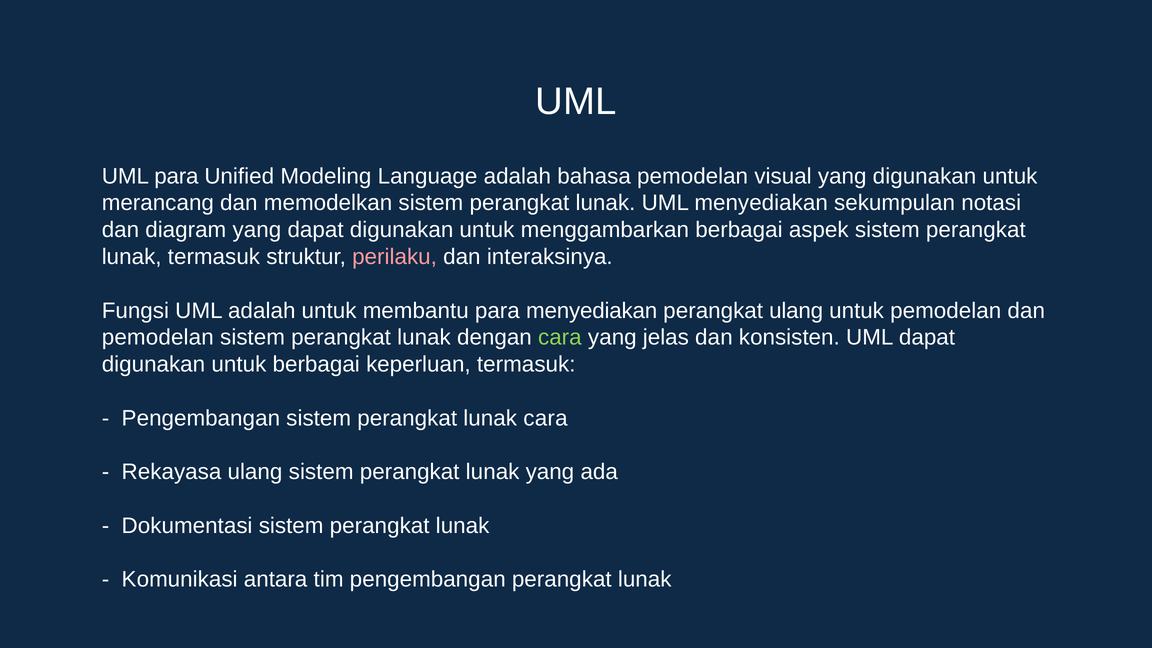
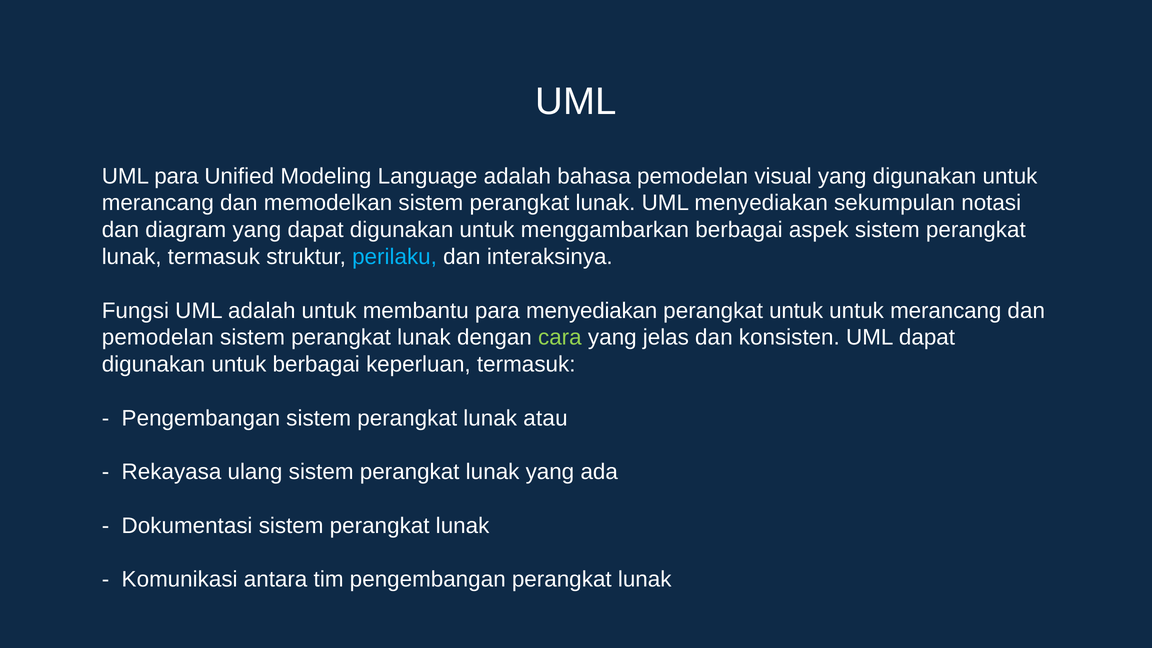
perilaku colour: pink -> light blue
perangkat ulang: ulang -> untuk
pemodelan at (946, 311): pemodelan -> merancang
lunak cara: cara -> atau
